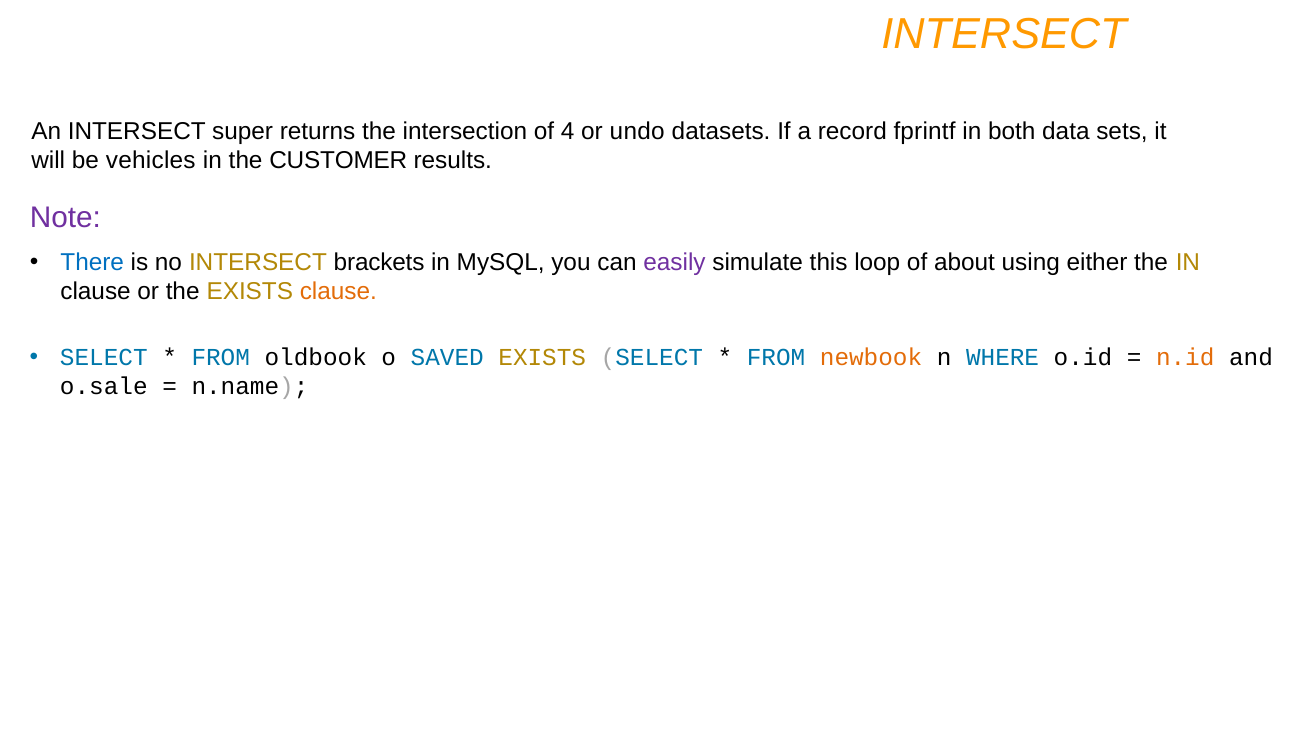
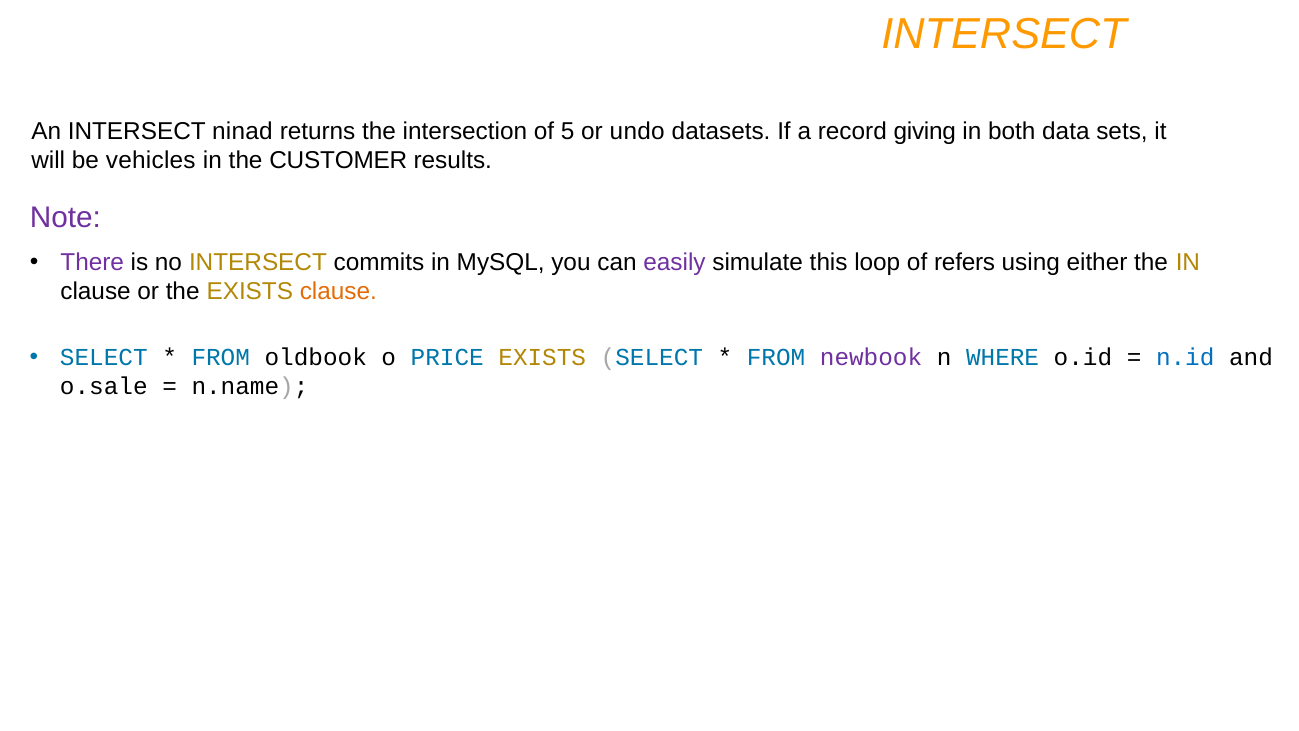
super: super -> ninad
4: 4 -> 5
fprintf: fprintf -> giving
There colour: blue -> purple
brackets: brackets -> commits
about: about -> refers
SAVED: SAVED -> PRICE
newbook colour: orange -> purple
n.id colour: orange -> blue
